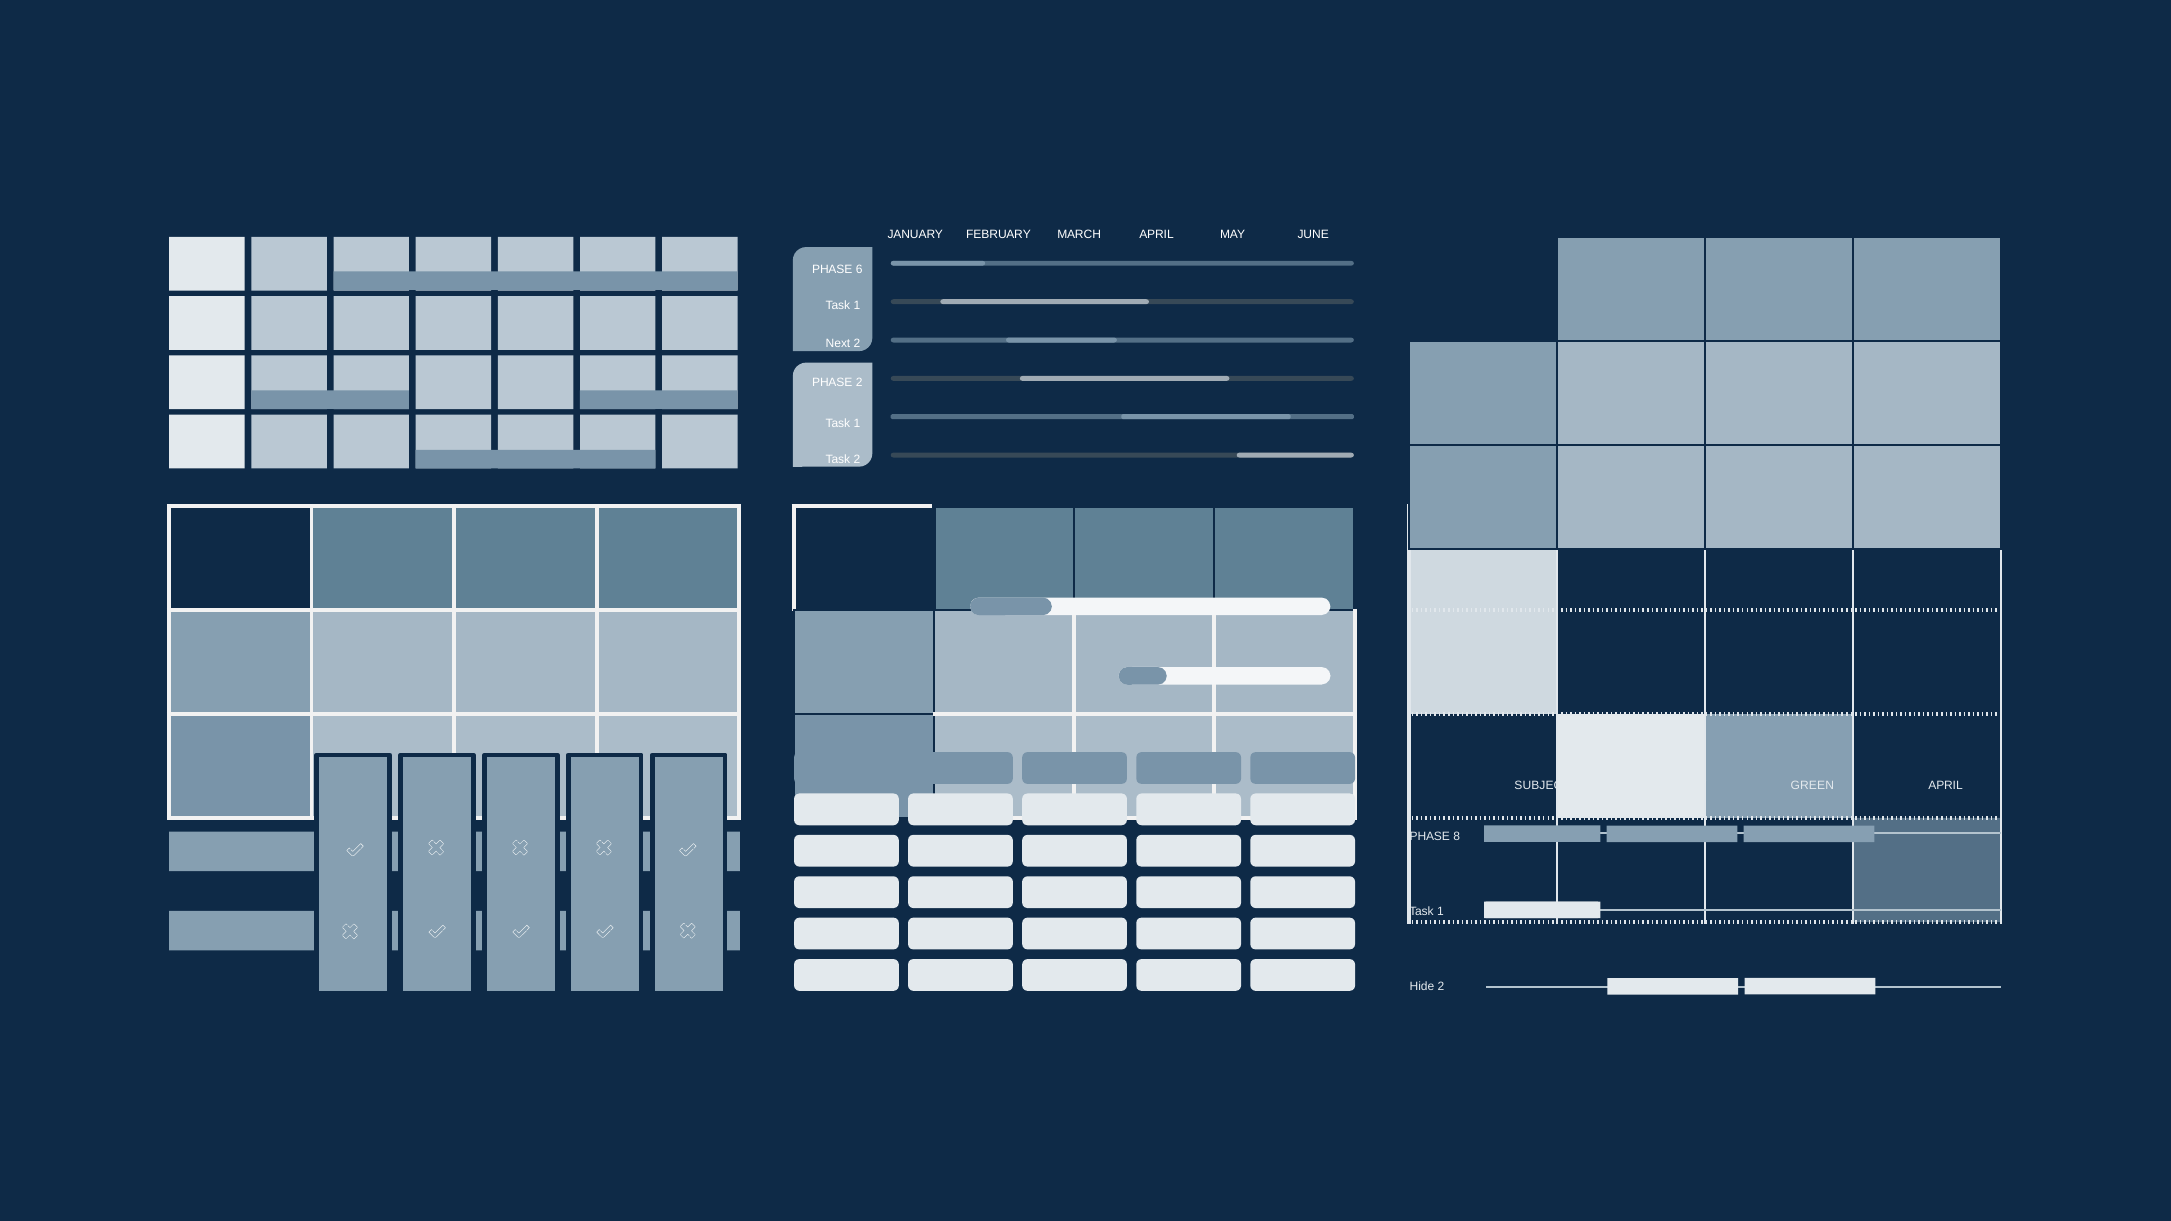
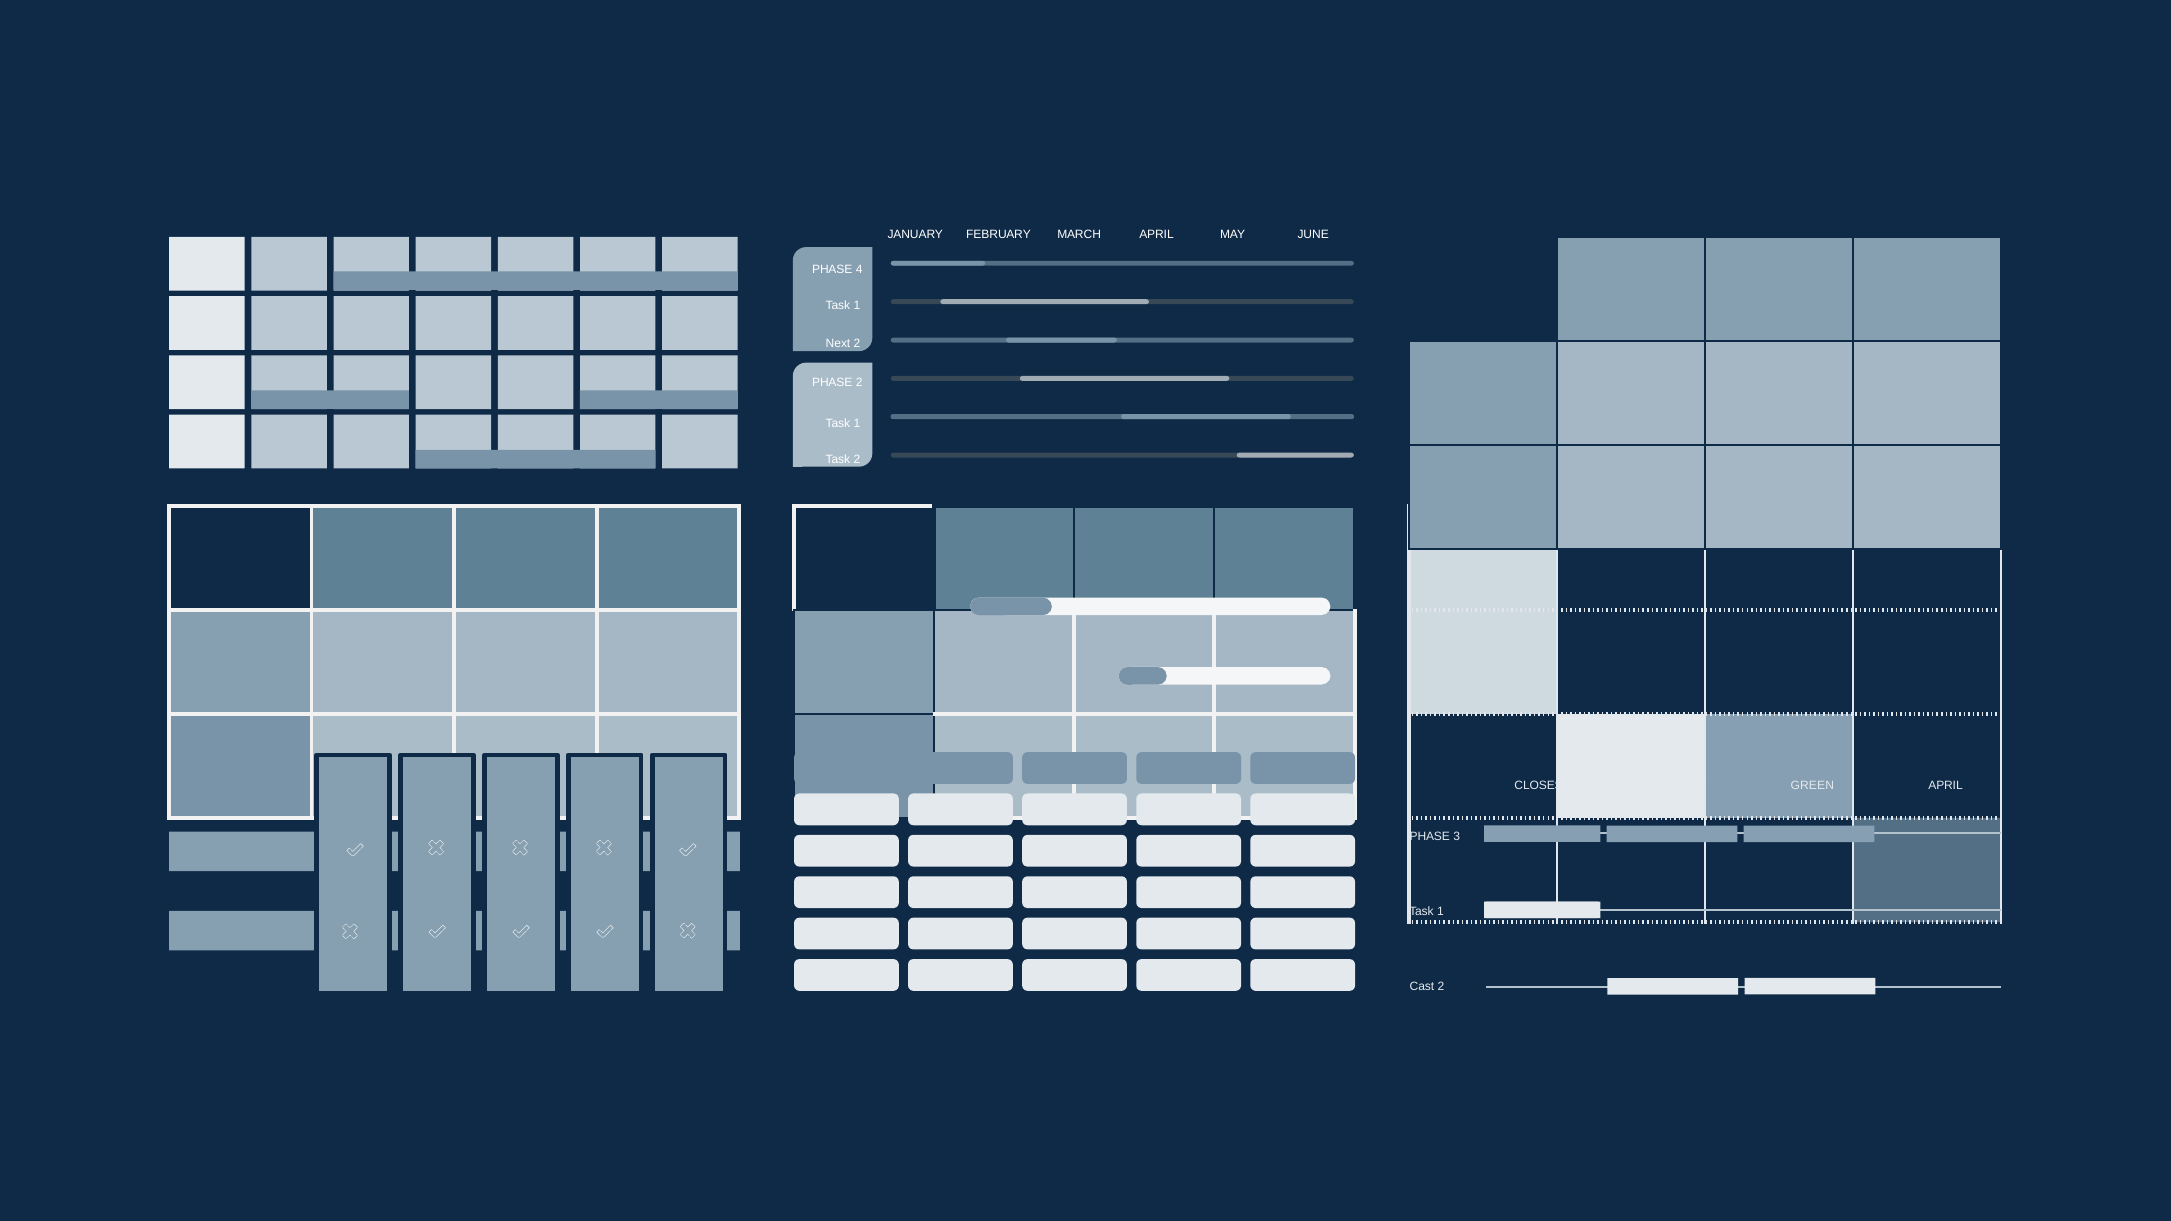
6: 6 -> 4
SUBJECT: SUBJECT -> CLOSEST
8: 8 -> 3
Hide: Hide -> Cast
